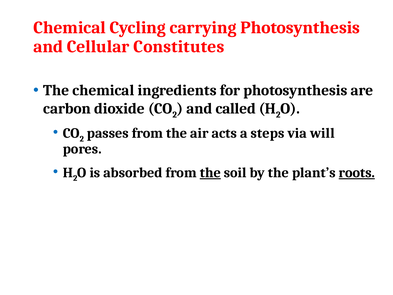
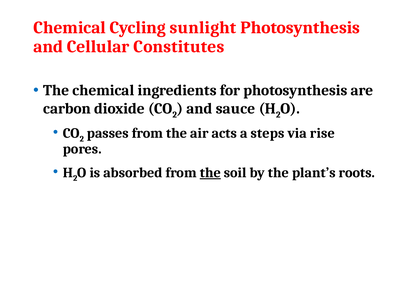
carrying: carrying -> sunlight
called: called -> sauce
will: will -> rise
roots underline: present -> none
